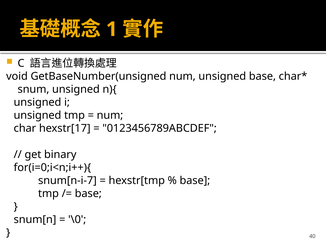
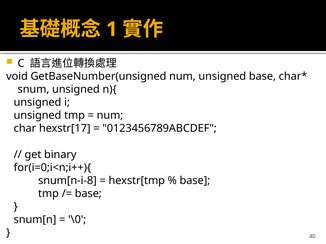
snum[n-i-7: snum[n-i-7 -> snum[n-i-8
